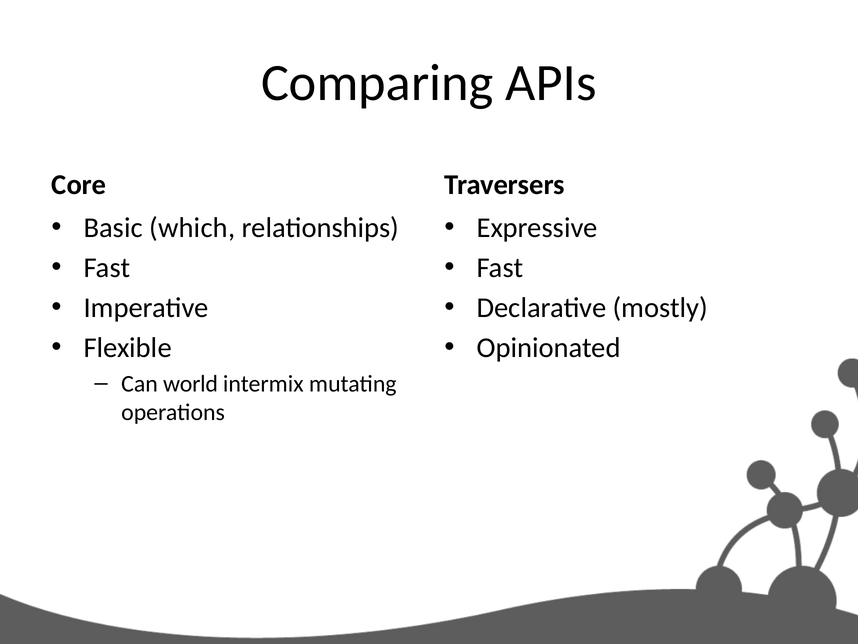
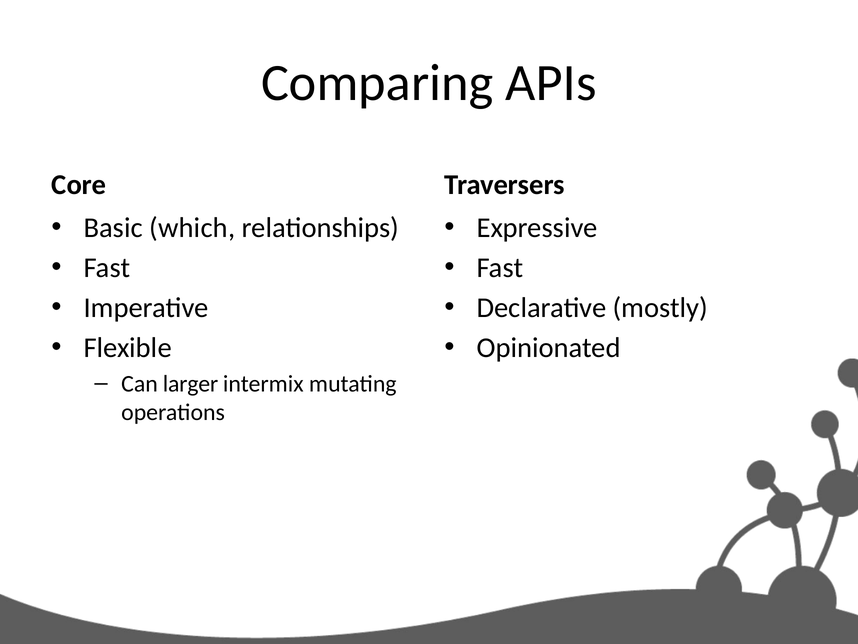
world: world -> larger
